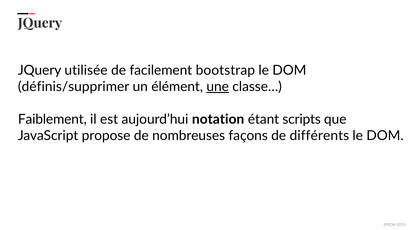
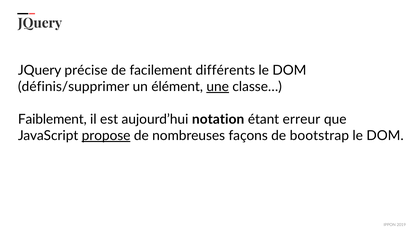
utilisée: utilisée -> précise
bootstrap: bootstrap -> différents
scripts: scripts -> erreur
propose underline: none -> present
différents: différents -> bootstrap
